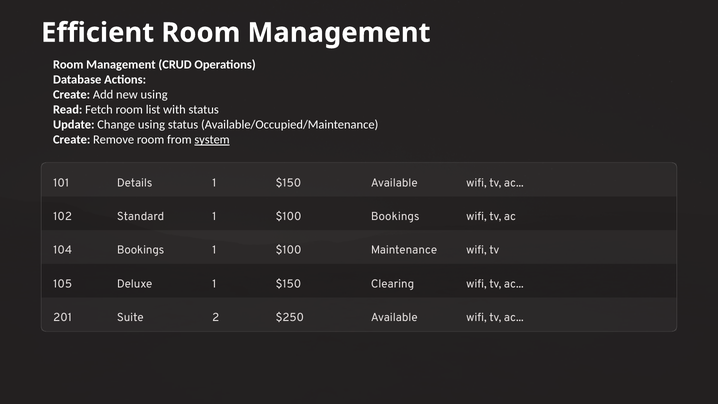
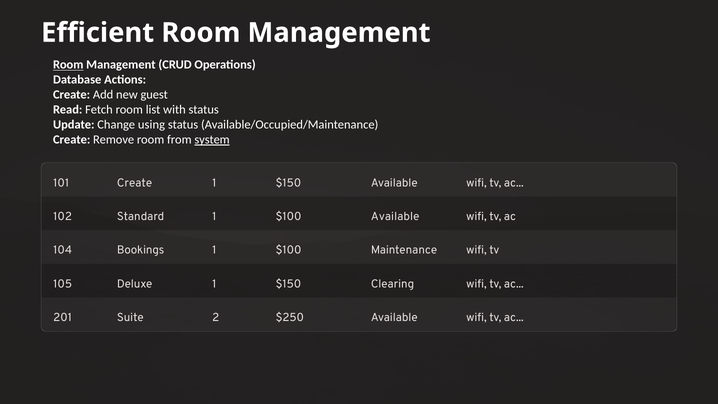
Room at (68, 65) underline: none -> present
new using: using -> guest
101 Details: Details -> Create
$100 Bookings: Bookings -> Available
